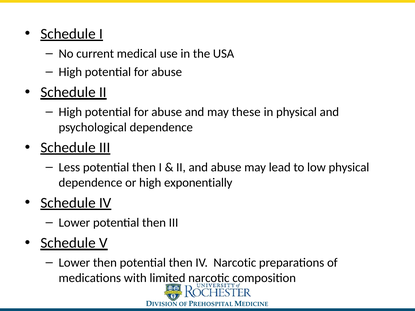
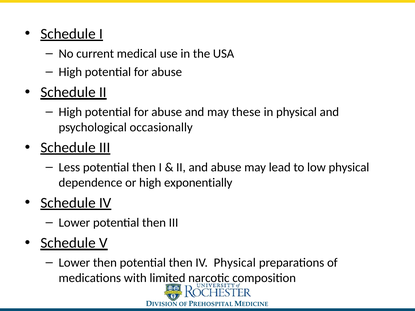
psychological dependence: dependence -> occasionally
IV Narcotic: Narcotic -> Physical
